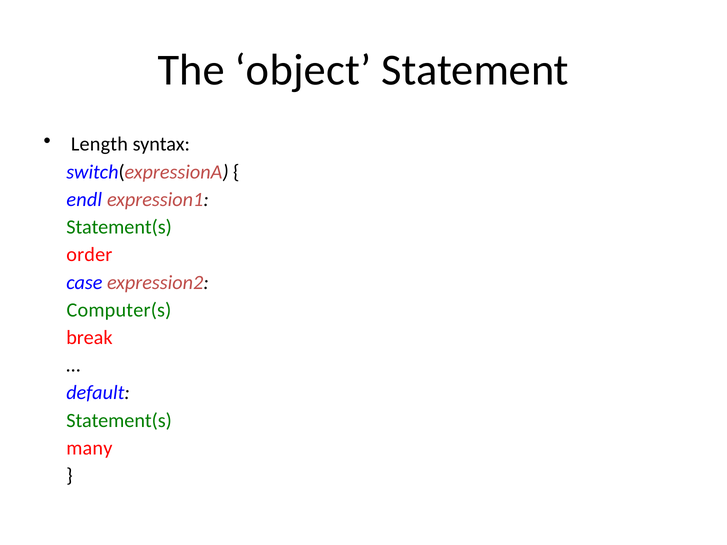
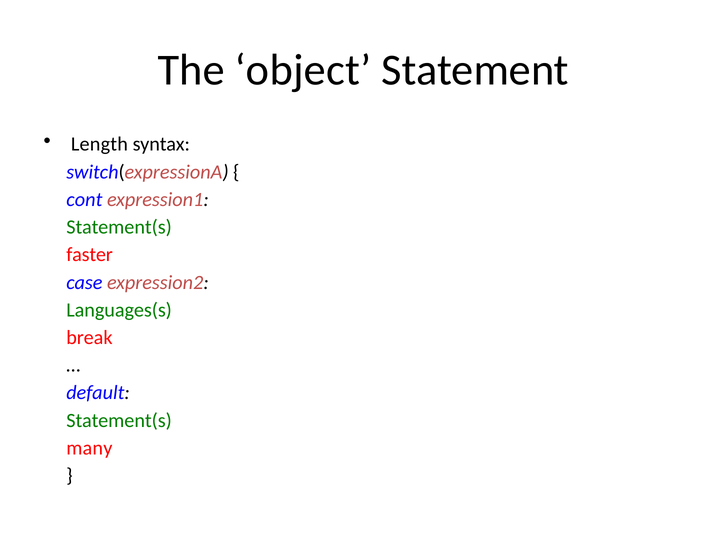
endl: endl -> cont
order: order -> faster
Computer(s: Computer(s -> Languages(s
